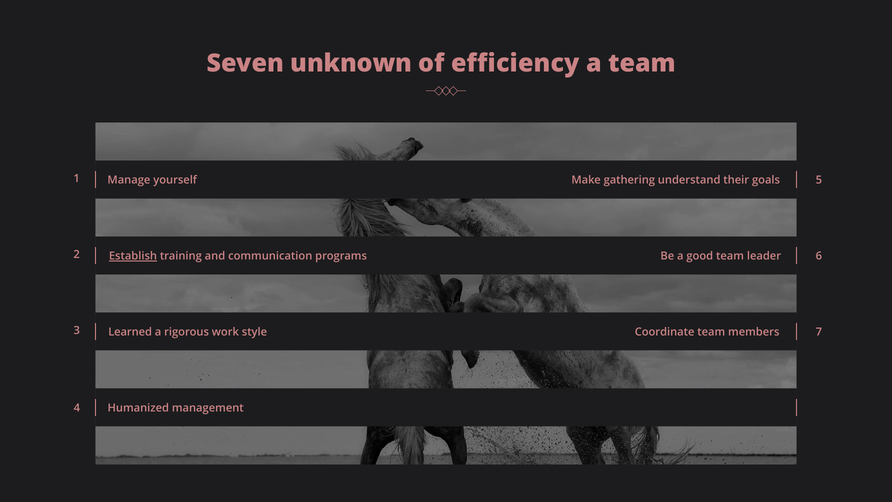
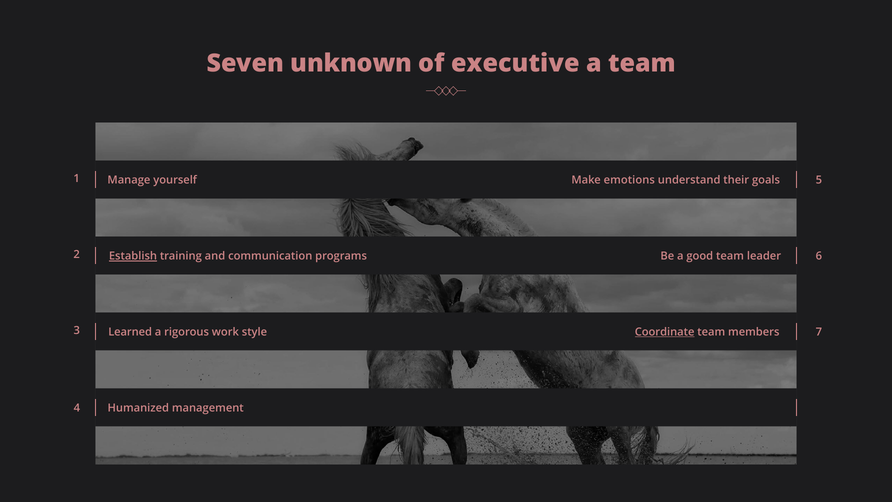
efficiency: efficiency -> executive
gathering: gathering -> emotions
Coordinate underline: none -> present
